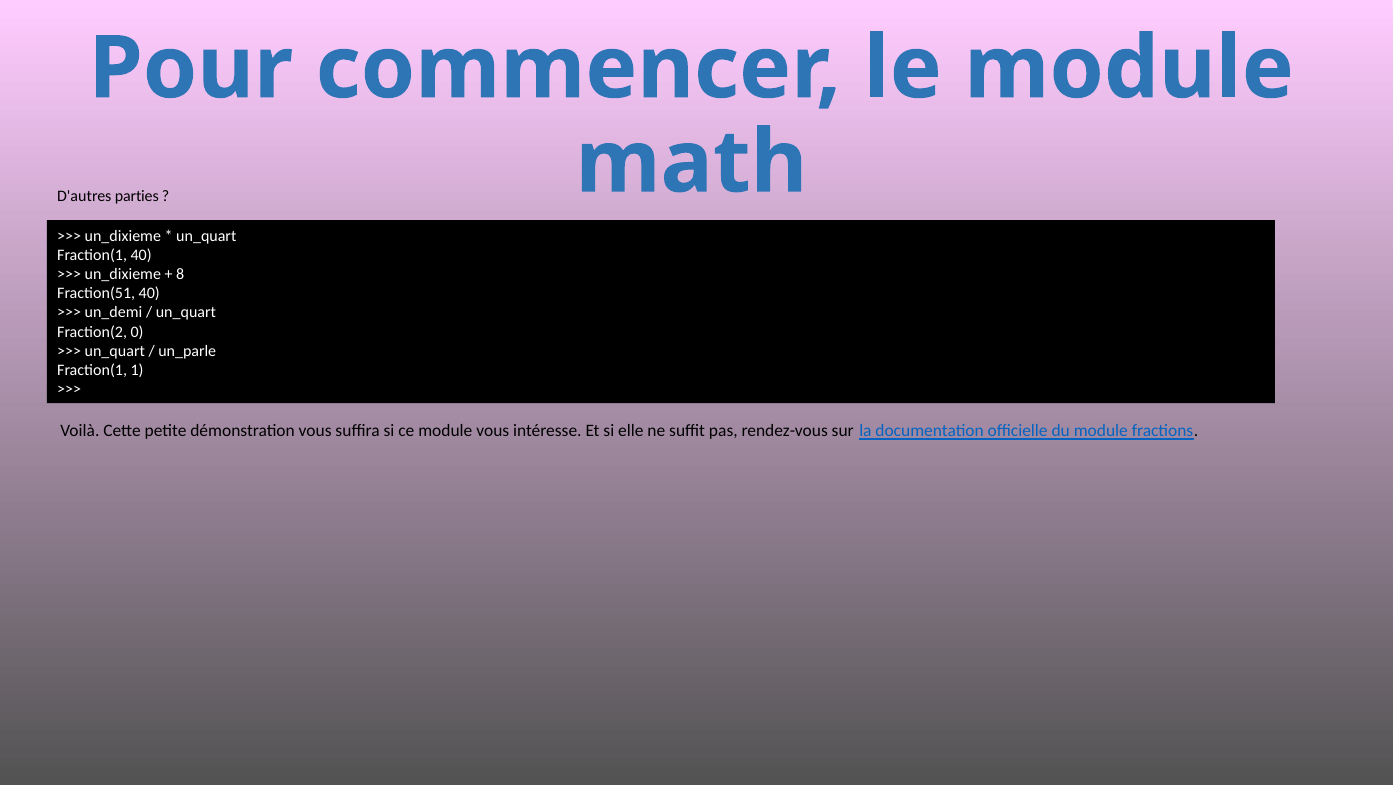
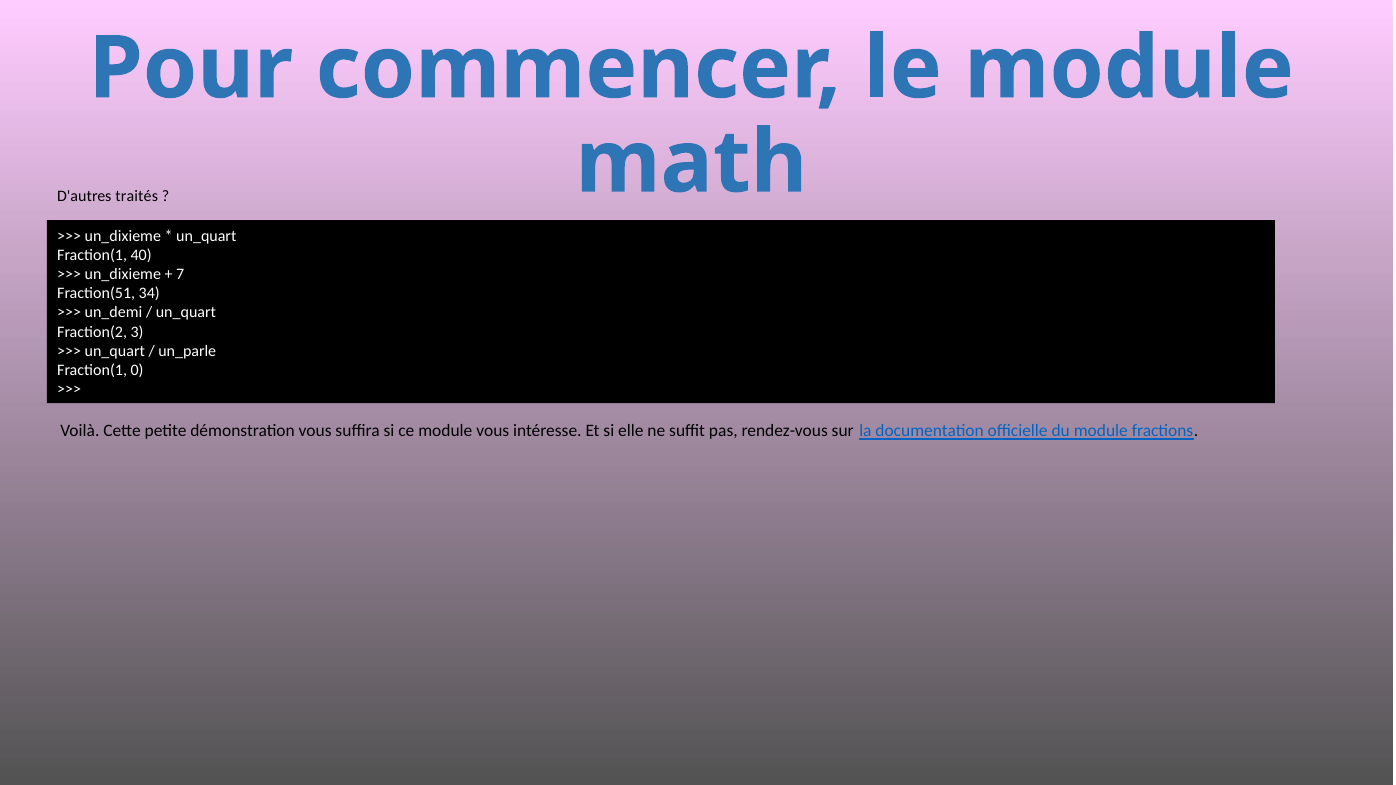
parties: parties -> traités
8: 8 -> 7
Fraction(51 40: 40 -> 34
0: 0 -> 3
1: 1 -> 0
